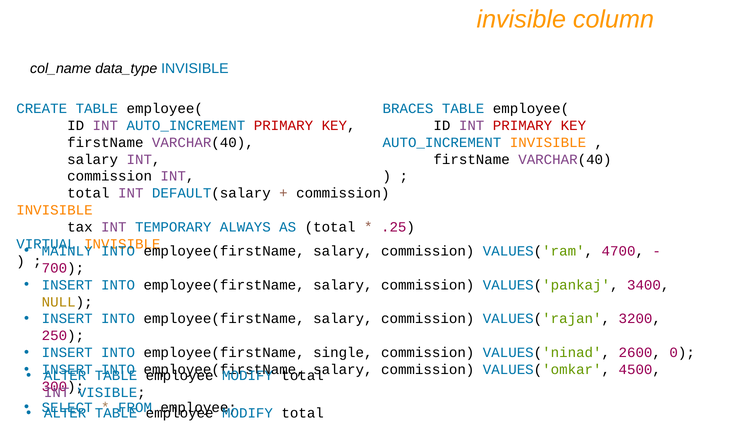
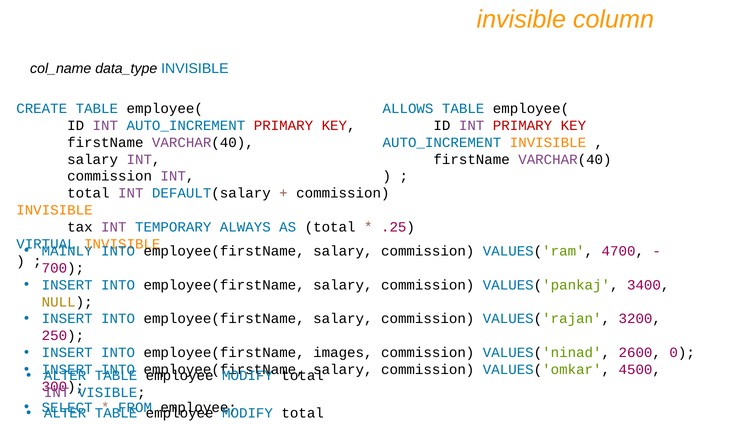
BRACES: BRACES -> ALLOWS
single: single -> images
